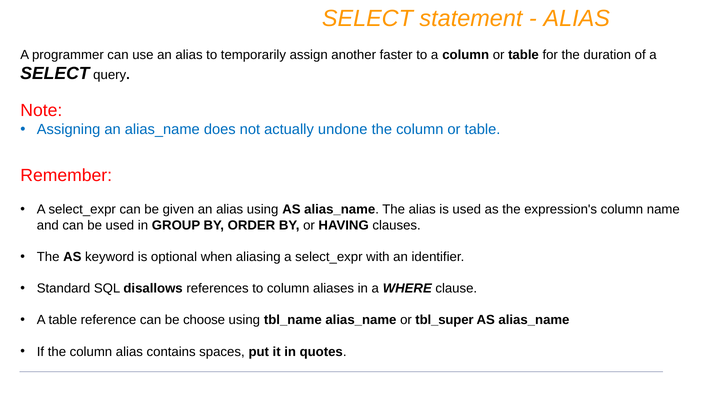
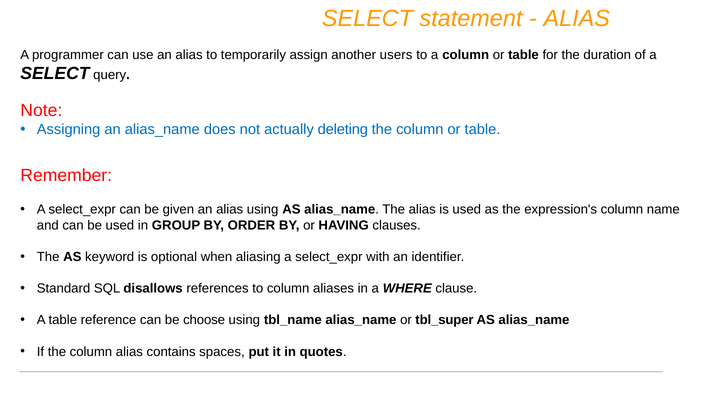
faster: faster -> users
undone: undone -> deleting
